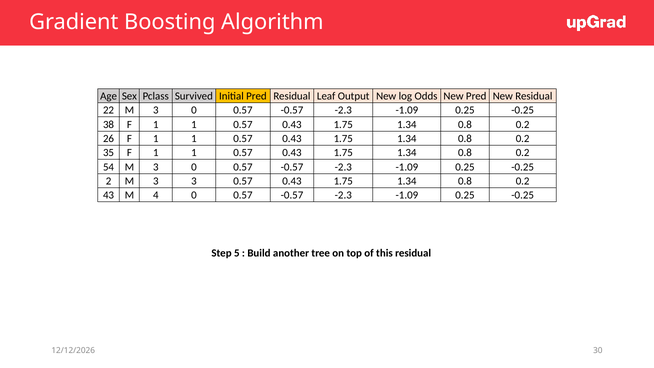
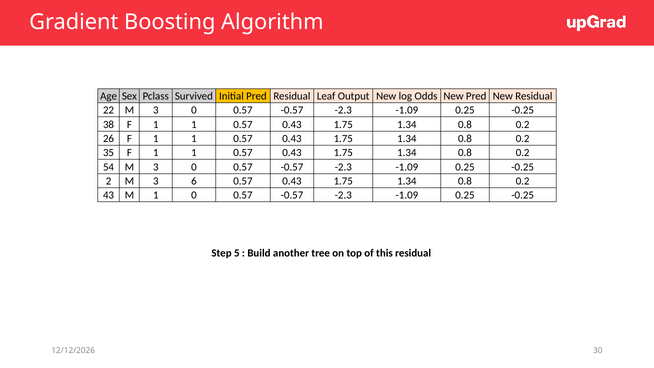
3 3: 3 -> 6
M 4: 4 -> 1
